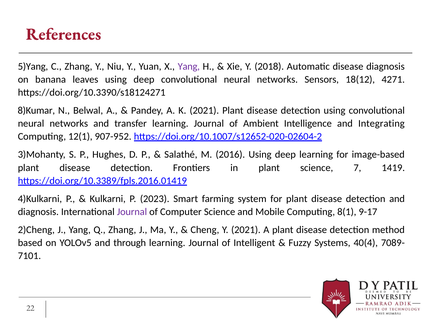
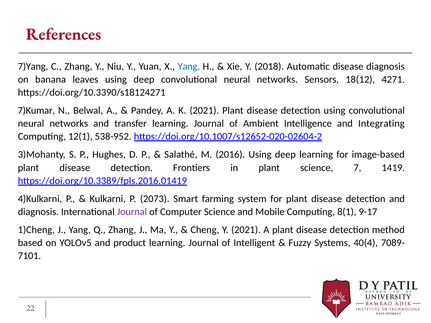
5)Yang: 5)Yang -> 7)Yang
Yang at (189, 67) colour: purple -> blue
8)Kumar: 8)Kumar -> 7)Kumar
907-952: 907-952 -> 538-952
2023: 2023 -> 2073
2)Cheng: 2)Cheng -> 1)Cheng
through: through -> product
